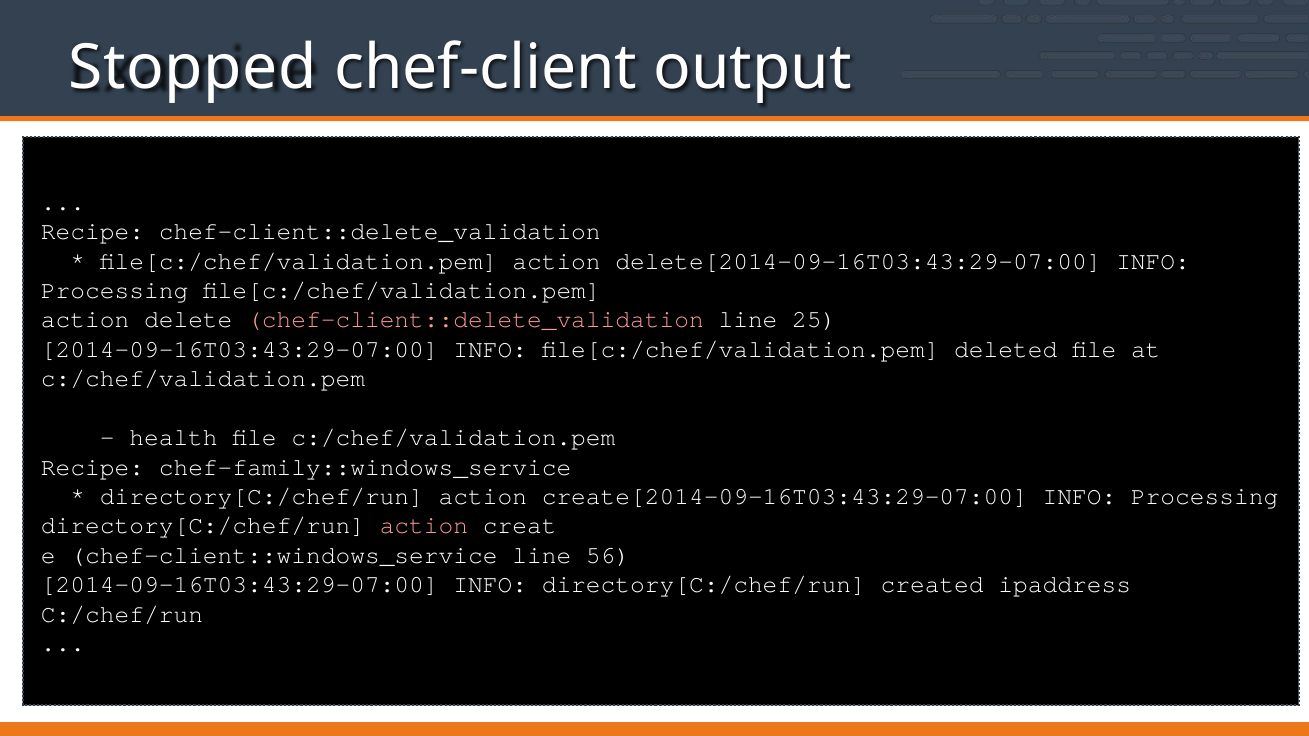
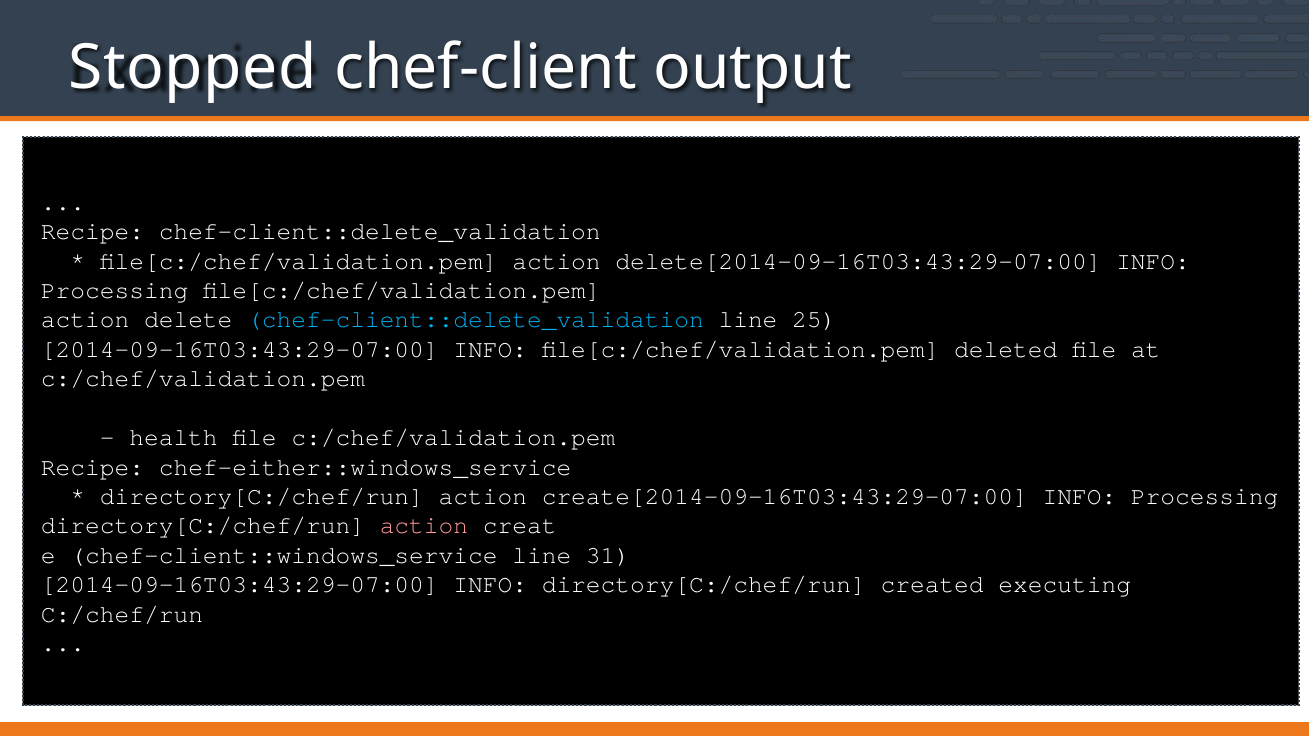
chef-client::delete_validation at (476, 320) colour: pink -> light blue
chef-family::windows_service: chef-family::windows_service -> chef-either::windows_service
56: 56 -> 31
ipaddress: ipaddress -> executing
